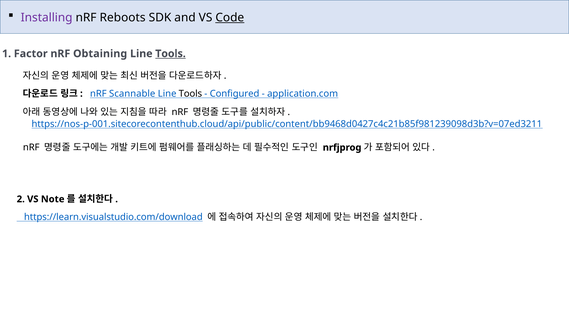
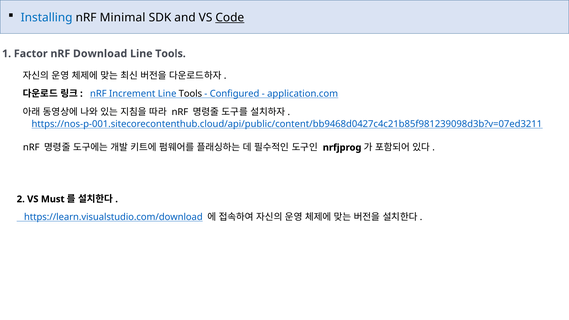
Installing colour: purple -> blue
Reboots: Reboots -> Minimal
Obtaining: Obtaining -> Download
Tools at (171, 54) underline: present -> none
Scannable: Scannable -> Increment
Note: Note -> Must
